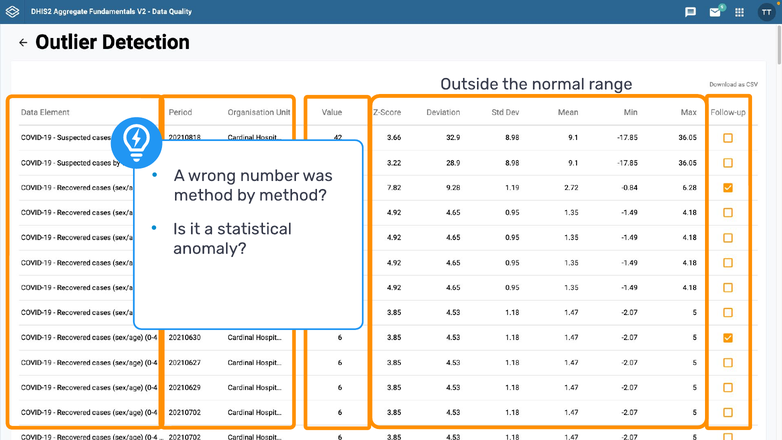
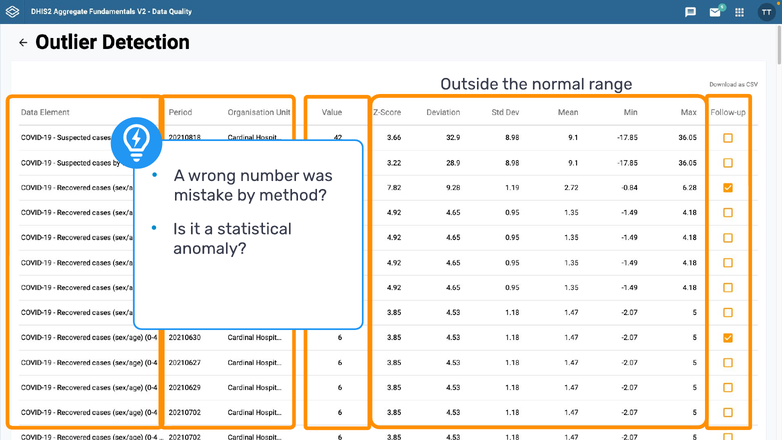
method at (203, 195): method -> mistake
